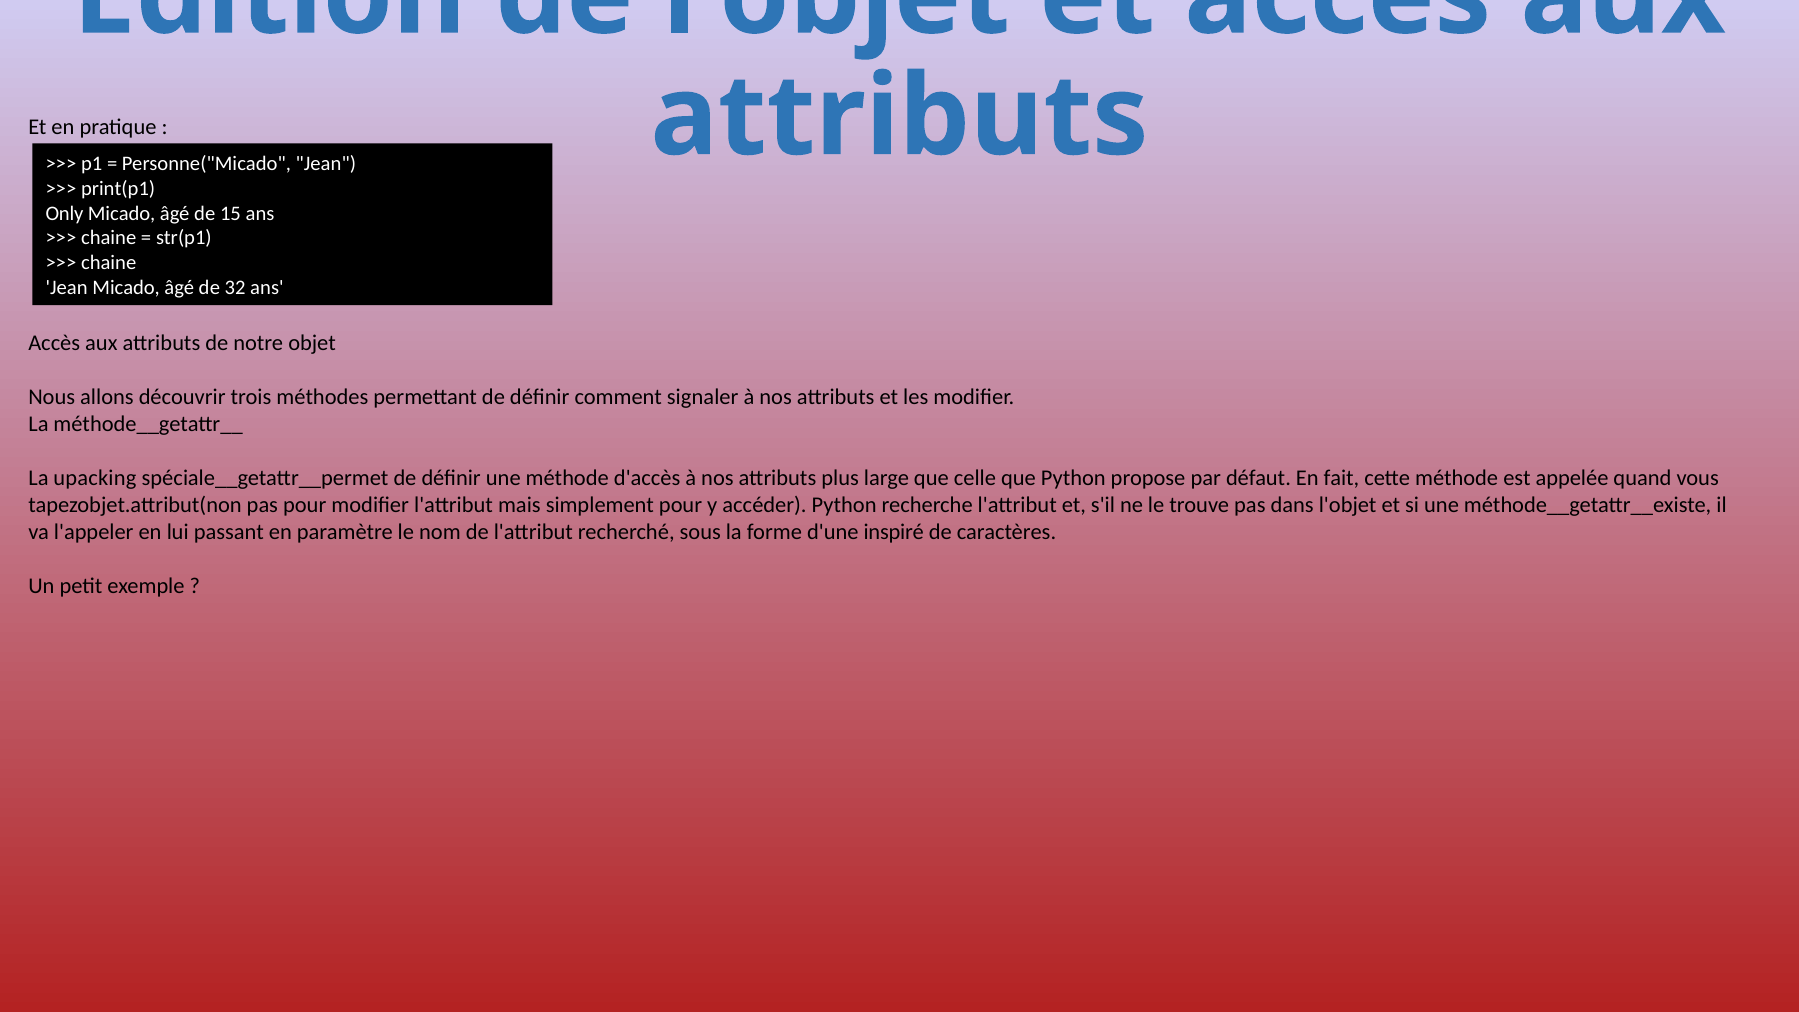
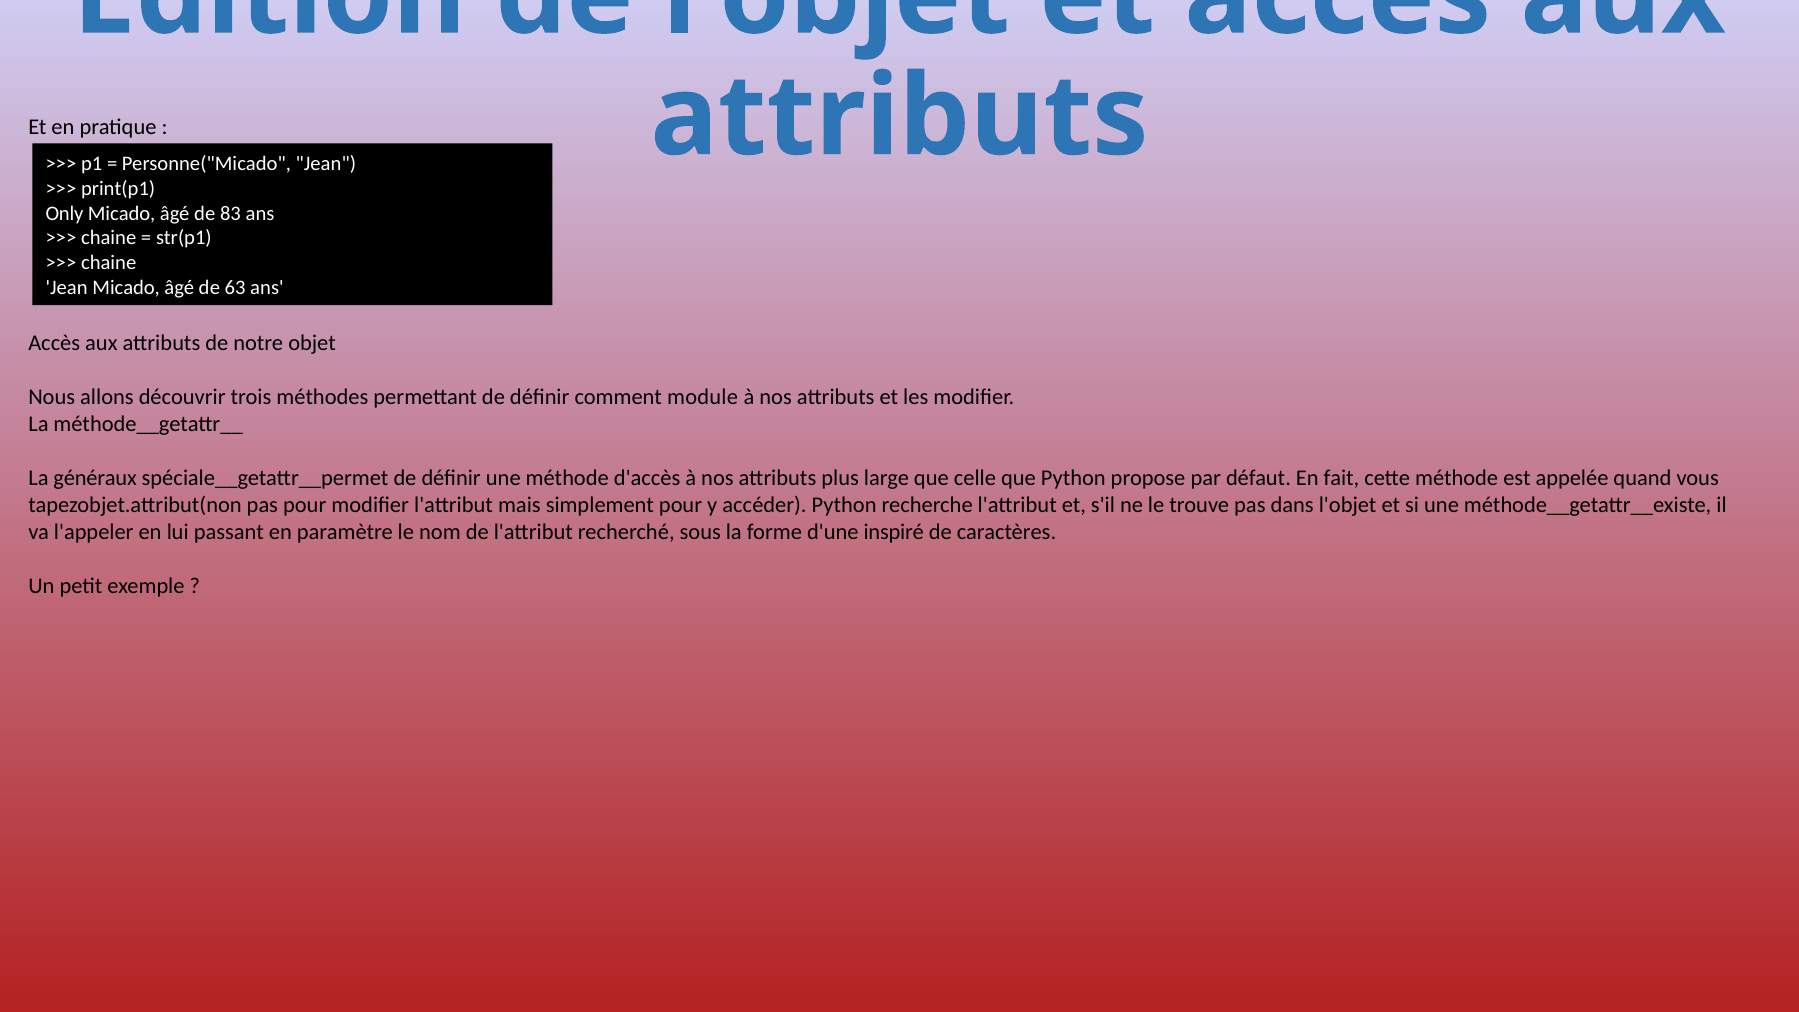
15: 15 -> 83
32: 32 -> 63
signaler: signaler -> module
upacking: upacking -> généraux
